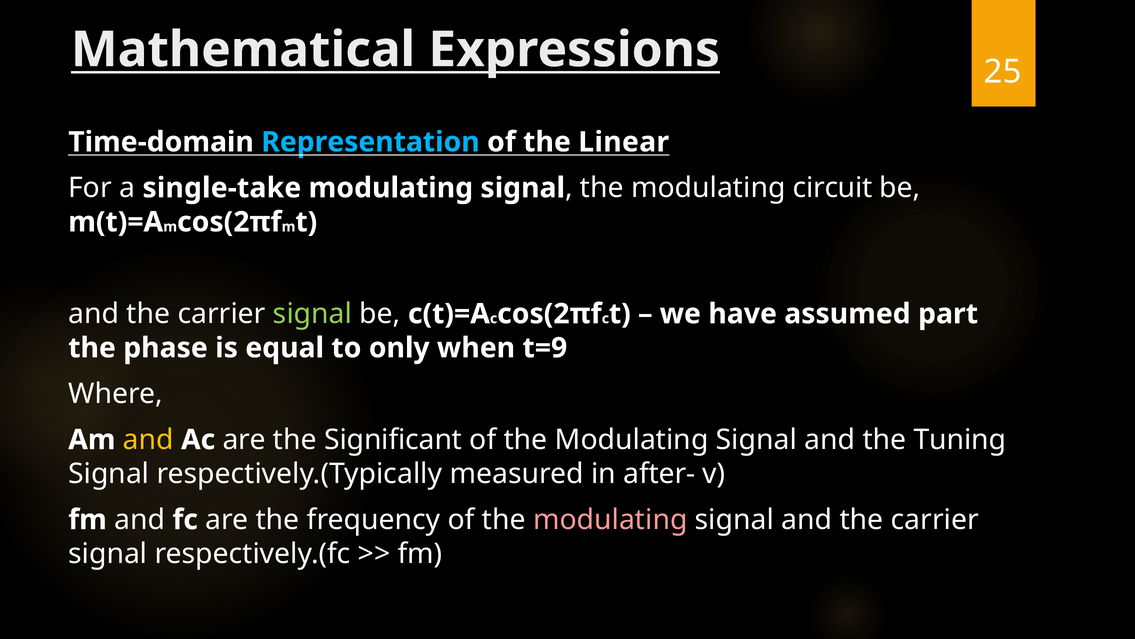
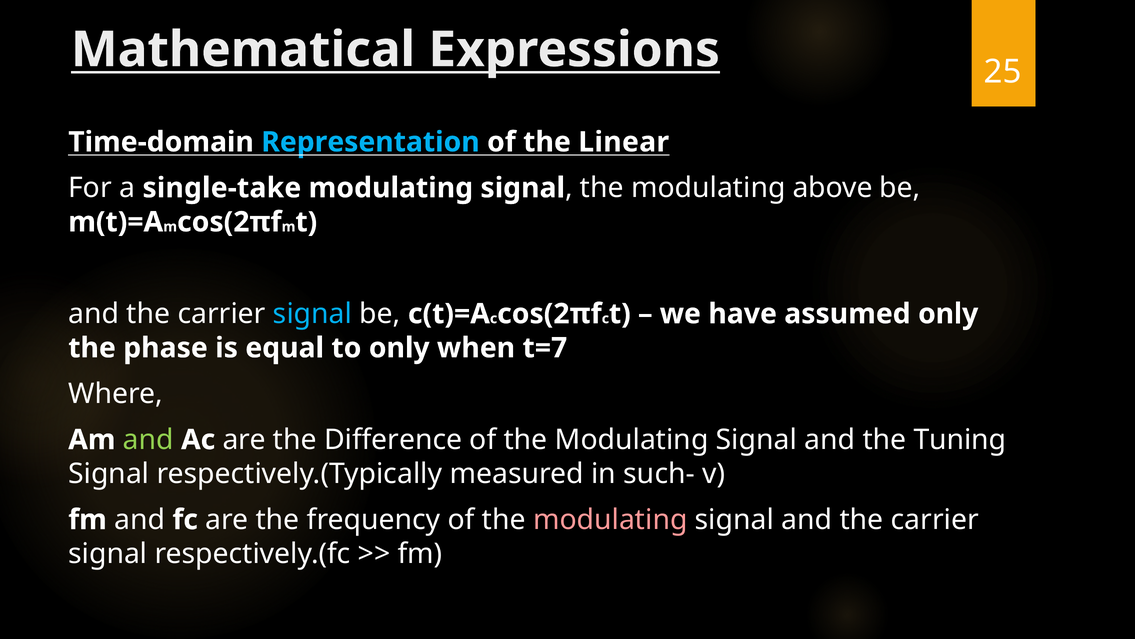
circuit: circuit -> above
signal at (312, 314) colour: light green -> light blue
assumed part: part -> only
t=9: t=9 -> t=7
and at (148, 439) colour: yellow -> light green
Significant: Significant -> Difference
after-: after- -> such-
